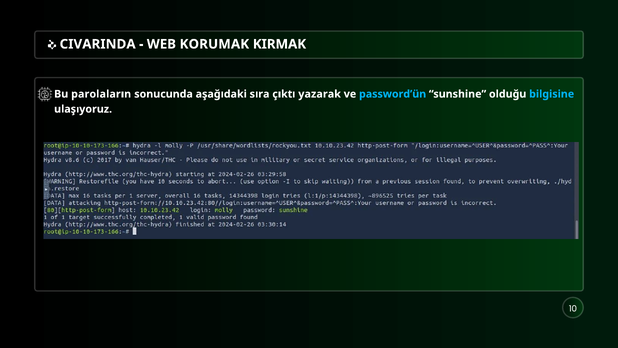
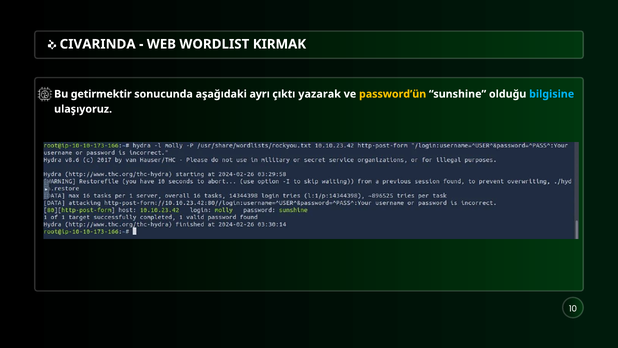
KORUMAK: KORUMAK -> WORDLIST
parolaların: parolaların -> getirmektir
sıra: sıra -> ayrı
password’ün colour: light blue -> yellow
